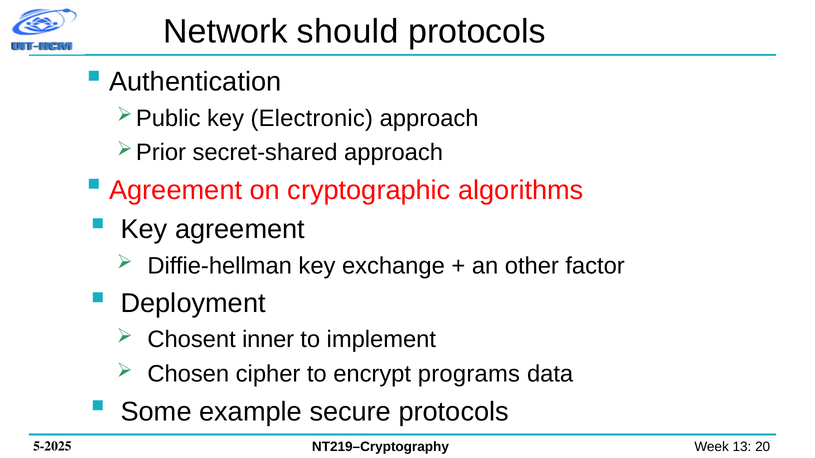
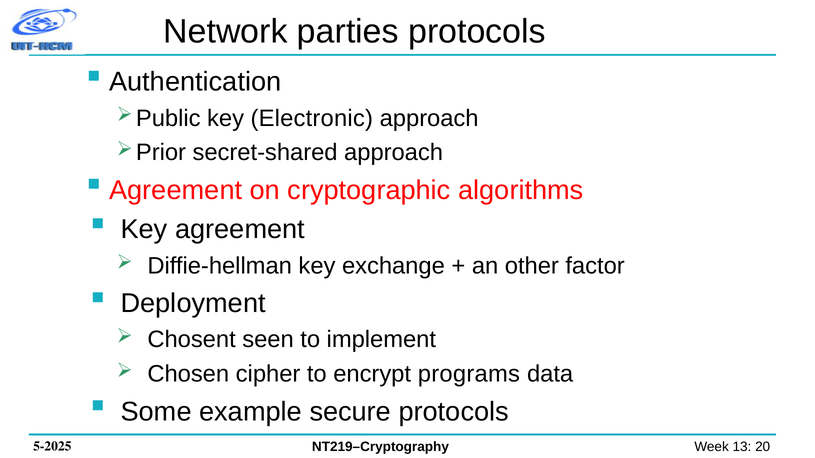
should: should -> parties
inner: inner -> seen
